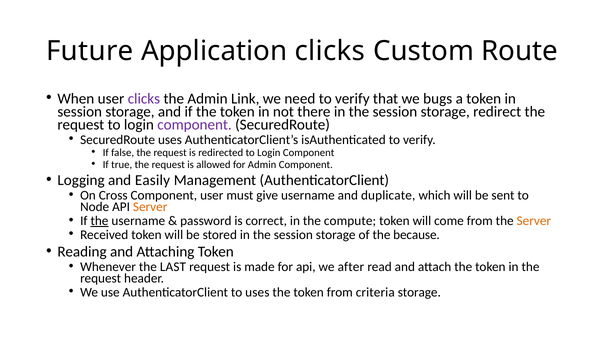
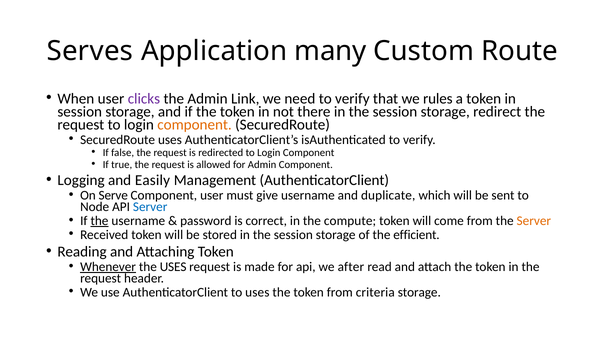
Future: Future -> Serves
Application clicks: clicks -> many
bugs: bugs -> rules
component at (195, 124) colour: purple -> orange
Cross: Cross -> Serve
Server at (150, 206) colour: orange -> blue
because: because -> efficient
Whenever underline: none -> present
the LAST: LAST -> USES
